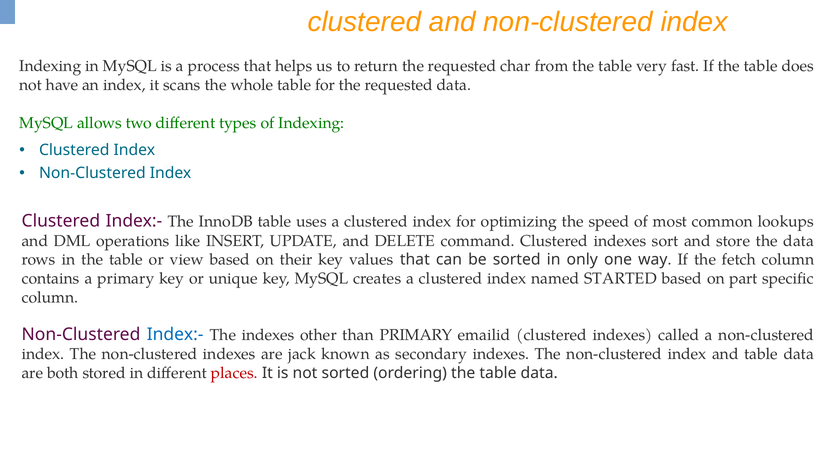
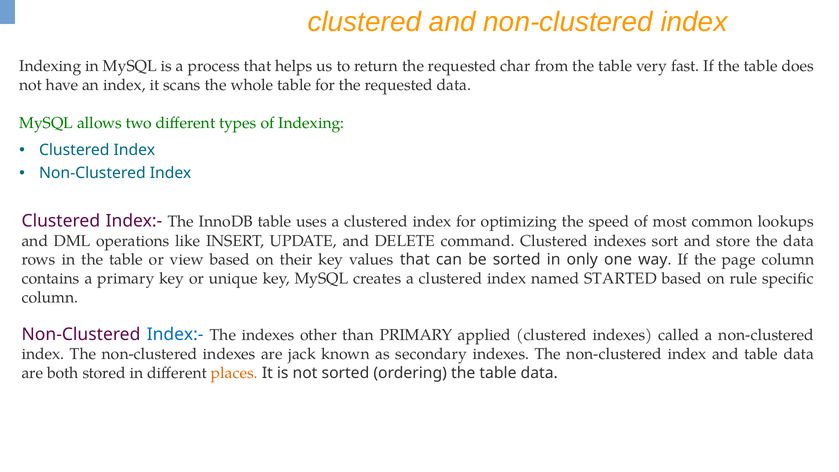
fetch: fetch -> page
part: part -> rule
emailid: emailid -> applied
places colour: red -> orange
